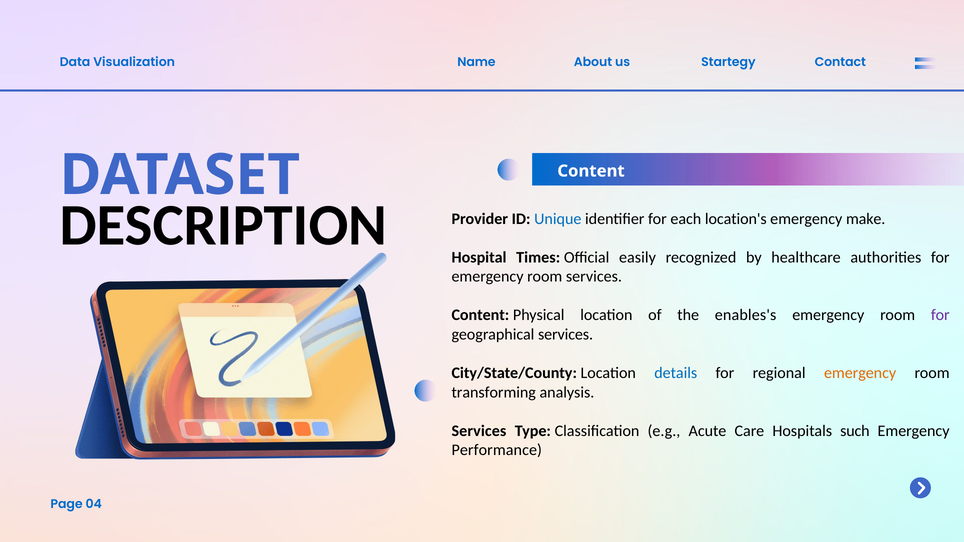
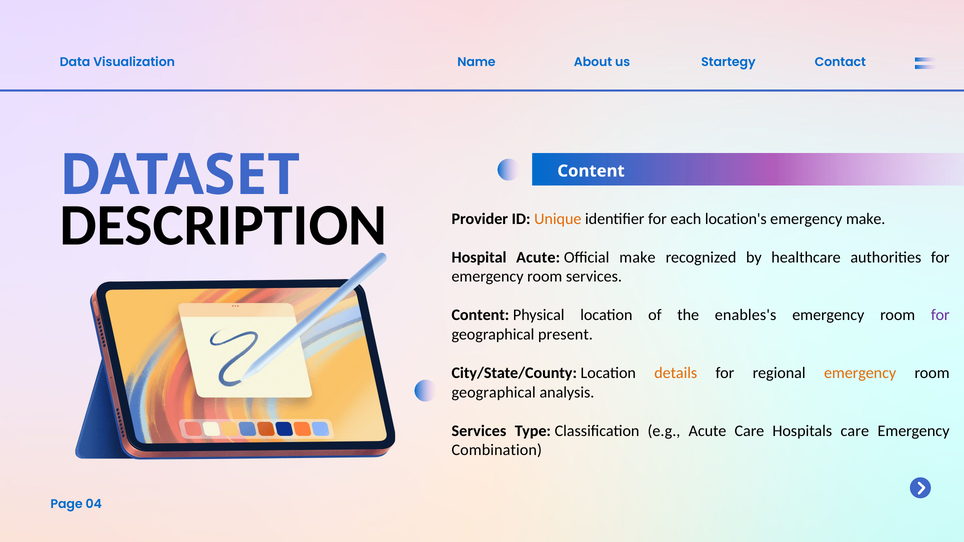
Unique colour: blue -> orange
Hospital Times: Times -> Acute
Official easily: easily -> make
geographical services: services -> present
details colour: blue -> orange
transforming at (494, 392): transforming -> geographical
Hospitals such: such -> care
Performance: Performance -> Combination
